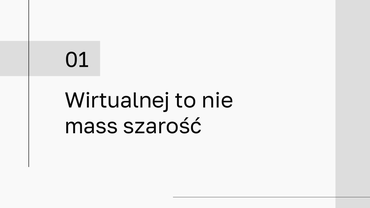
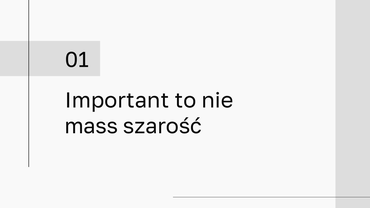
Wirtualnej: Wirtualnej -> Important
